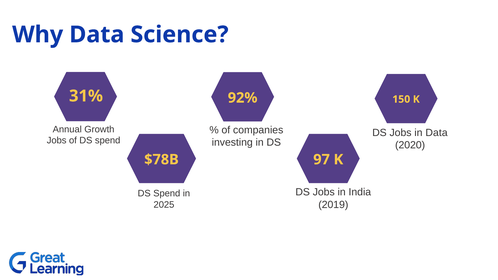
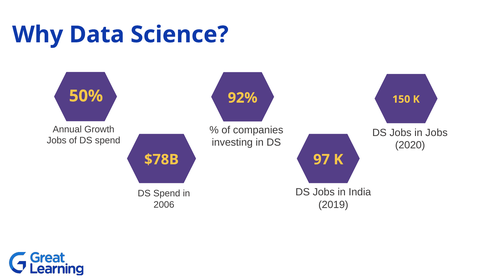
31%: 31% -> 50%
in Data: Data -> Jobs
2025: 2025 -> 2006
